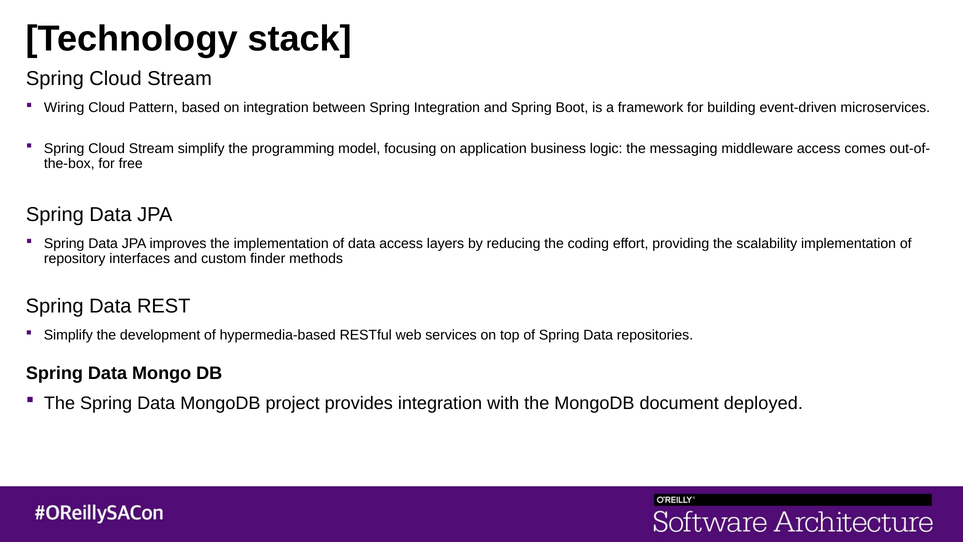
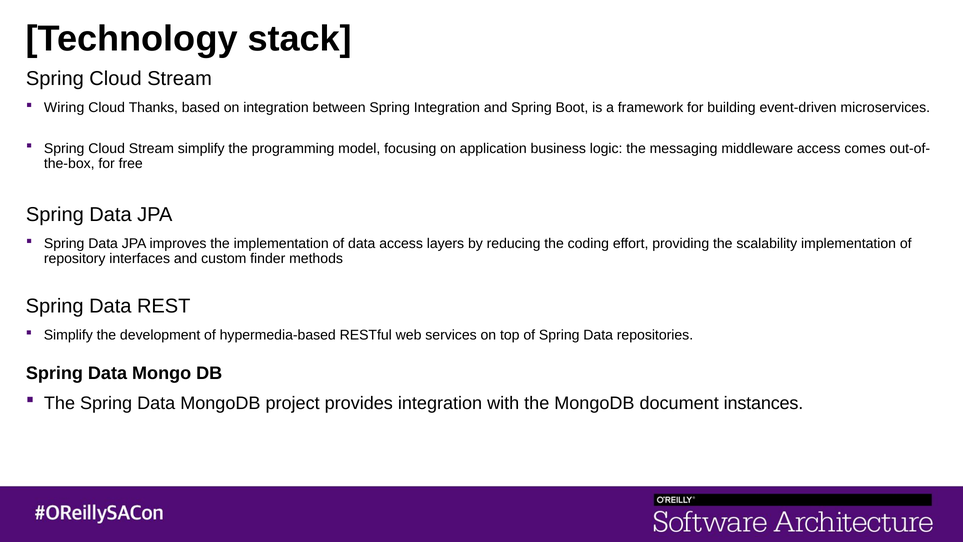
Pattern: Pattern -> Thanks
deployed: deployed -> instances
